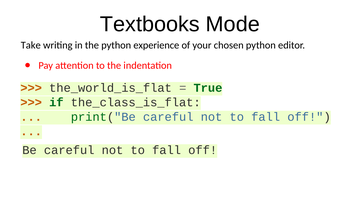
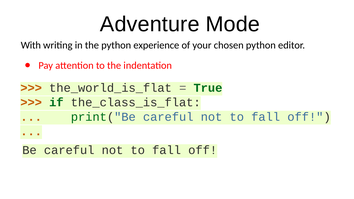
Textbooks: Textbooks -> Adventure
Take: Take -> With
